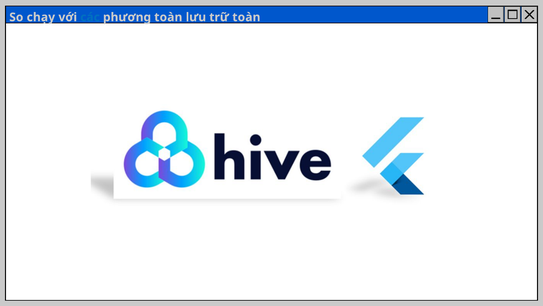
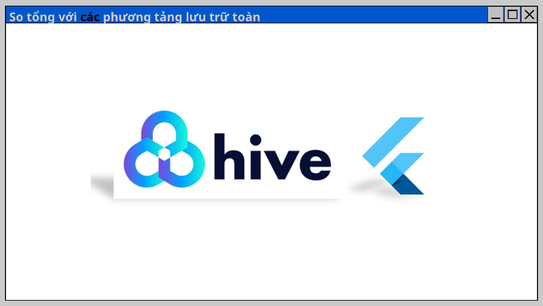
chạy: chạy -> tổng
các colour: blue -> black
phương toàn: toàn -> tảng
